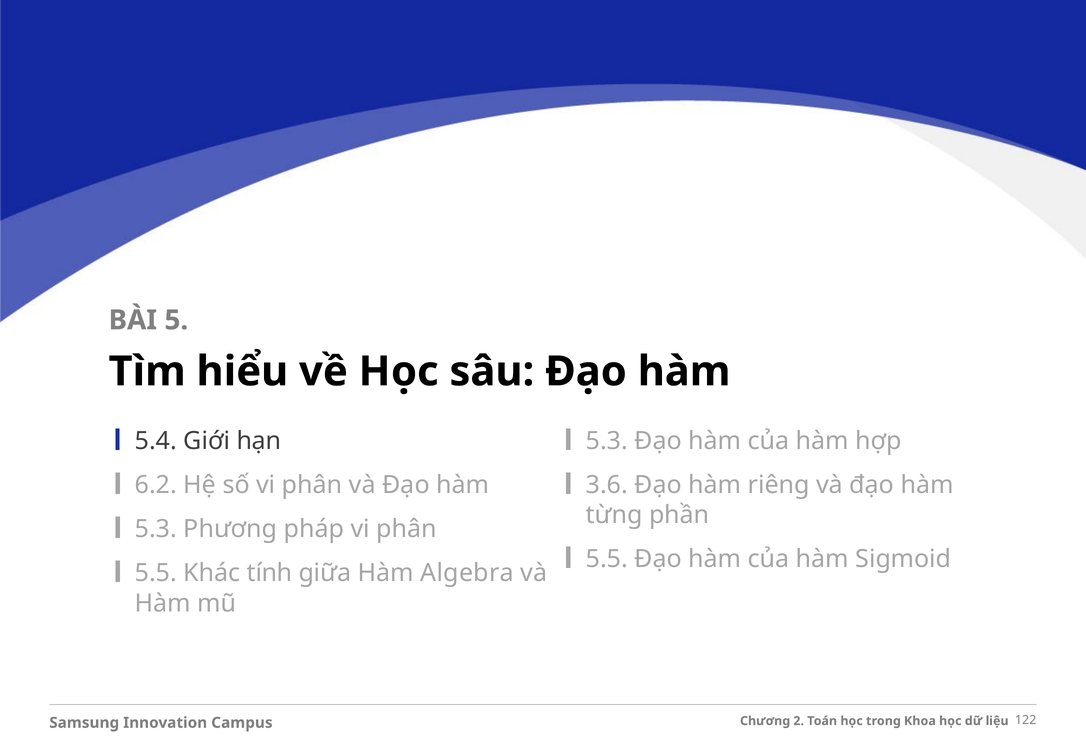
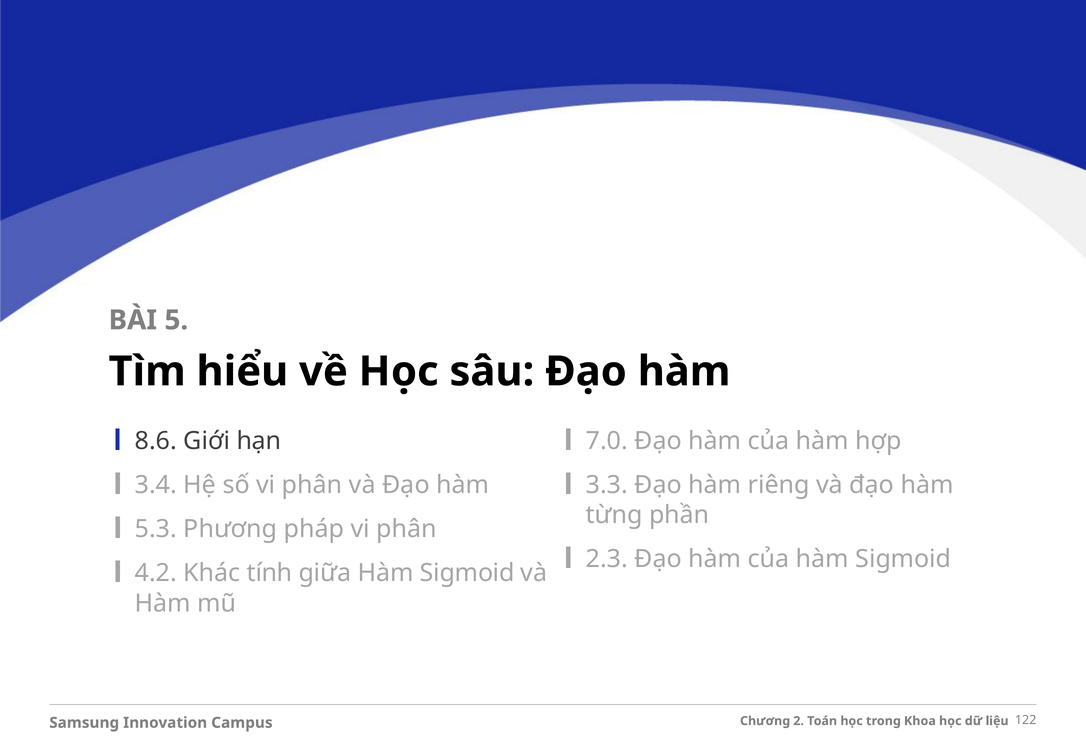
5.3 at (607, 441): 5.3 -> 7.0
5.4: 5.4 -> 8.6
3.6: 3.6 -> 3.3
6.2: 6.2 -> 3.4
5.5 at (607, 559): 5.5 -> 2.3
5.5 at (156, 573): 5.5 -> 4.2
giữa Hàm Algebra: Algebra -> Sigmoid
